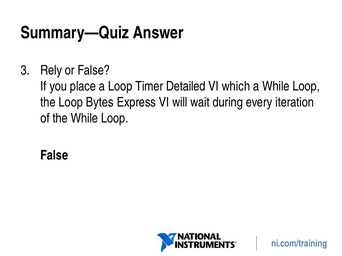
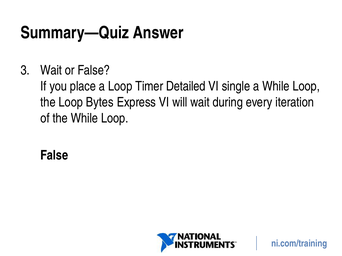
Rely at (51, 70): Rely -> Wait
which: which -> single
